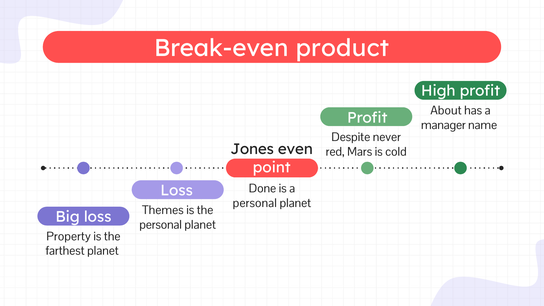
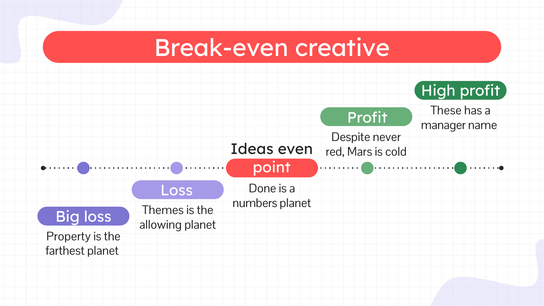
product: product -> creative
About: About -> These
Jones: Jones -> Ideas
personal at (255, 203): personal -> numbers
personal at (161, 225): personal -> allowing
